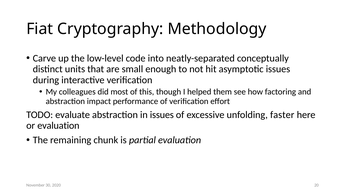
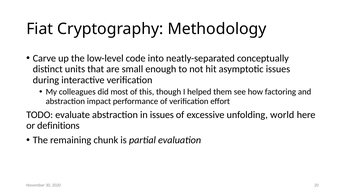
faster: faster -> world
or evaluation: evaluation -> definitions
